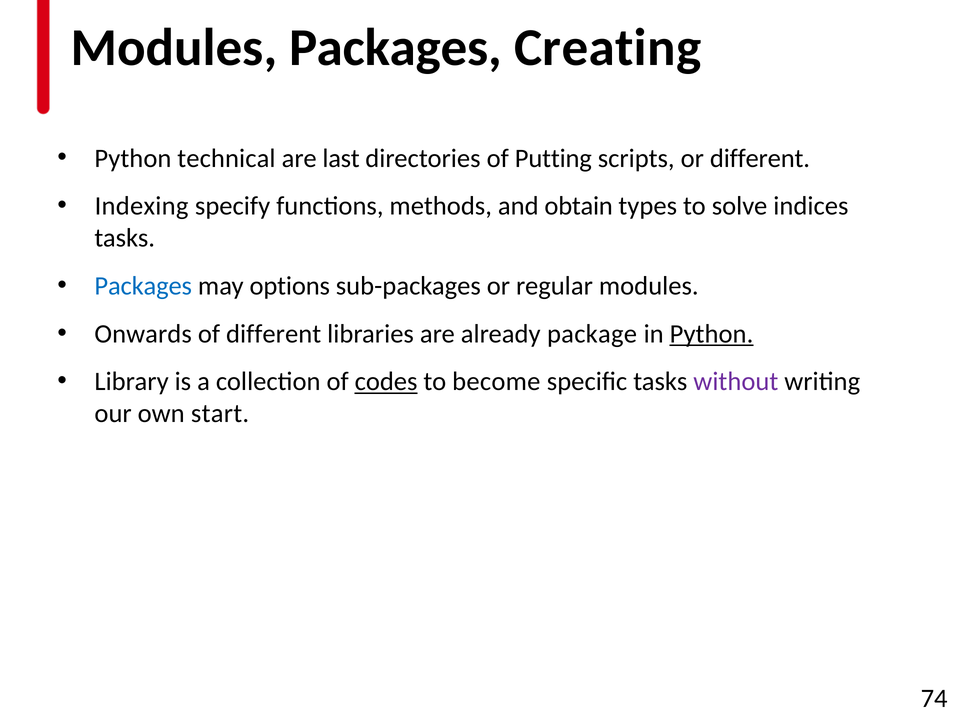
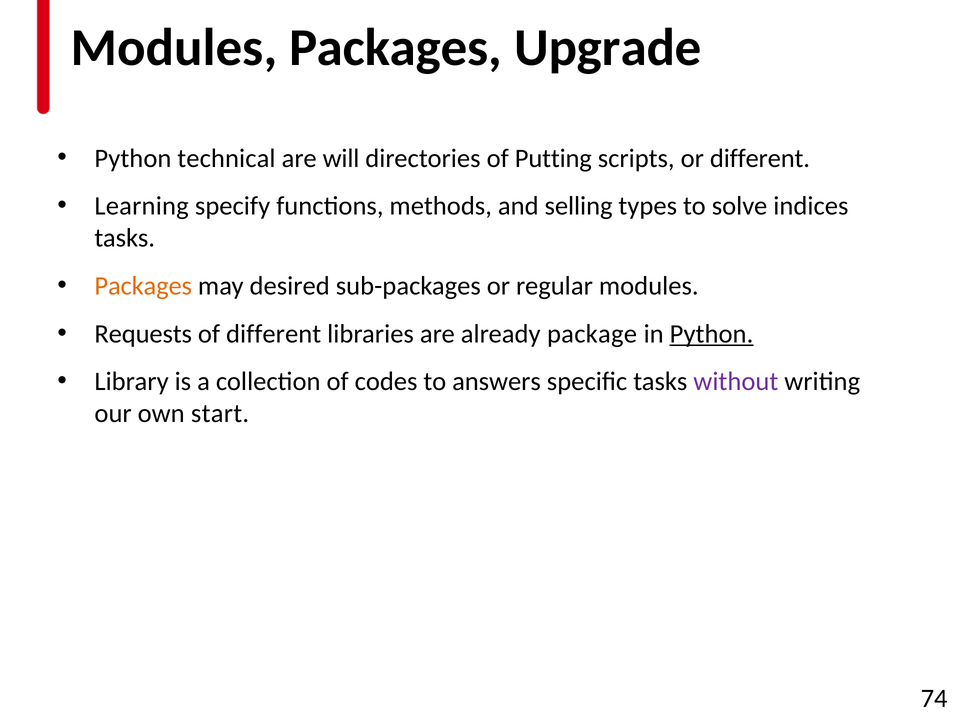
Creating: Creating -> Upgrade
last: last -> will
Indexing: Indexing -> Learning
obtain: obtain -> selling
Packages at (143, 286) colour: blue -> orange
options: options -> desired
Onwards: Onwards -> Requests
codes underline: present -> none
become: become -> answers
